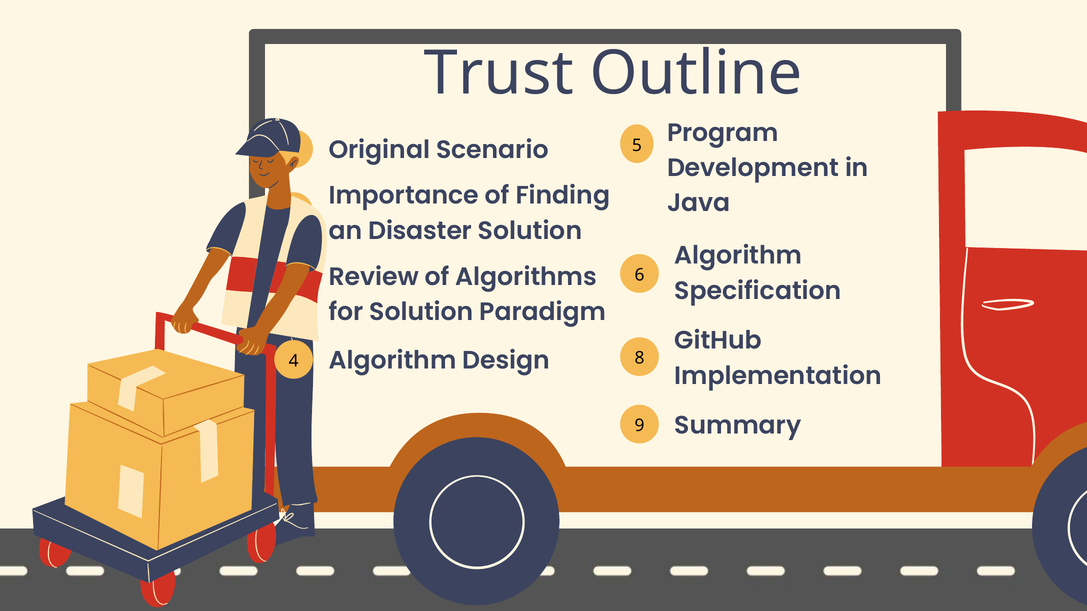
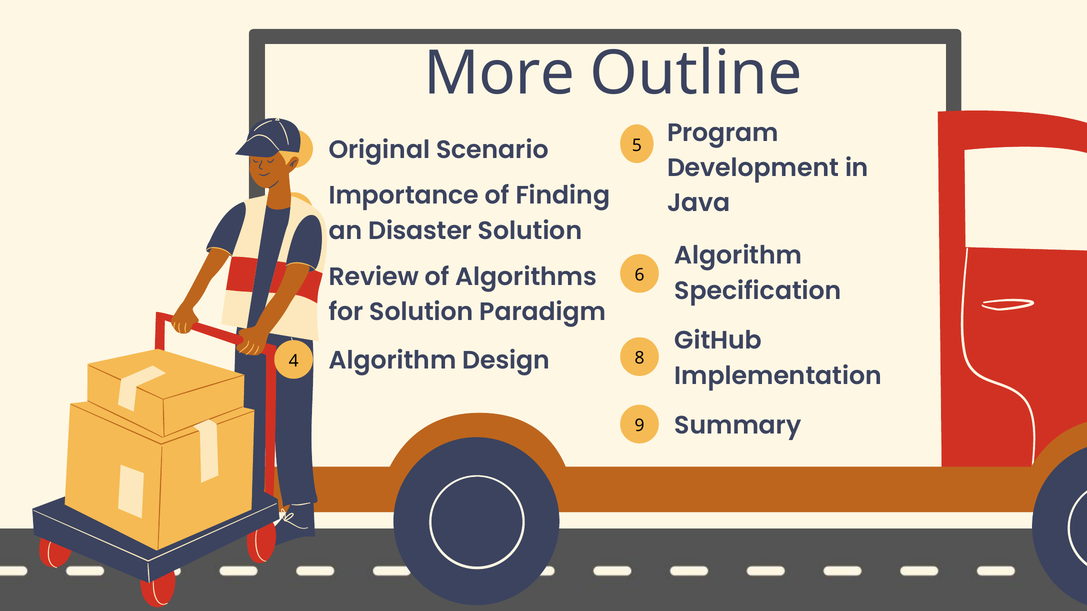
Trust: Trust -> More
